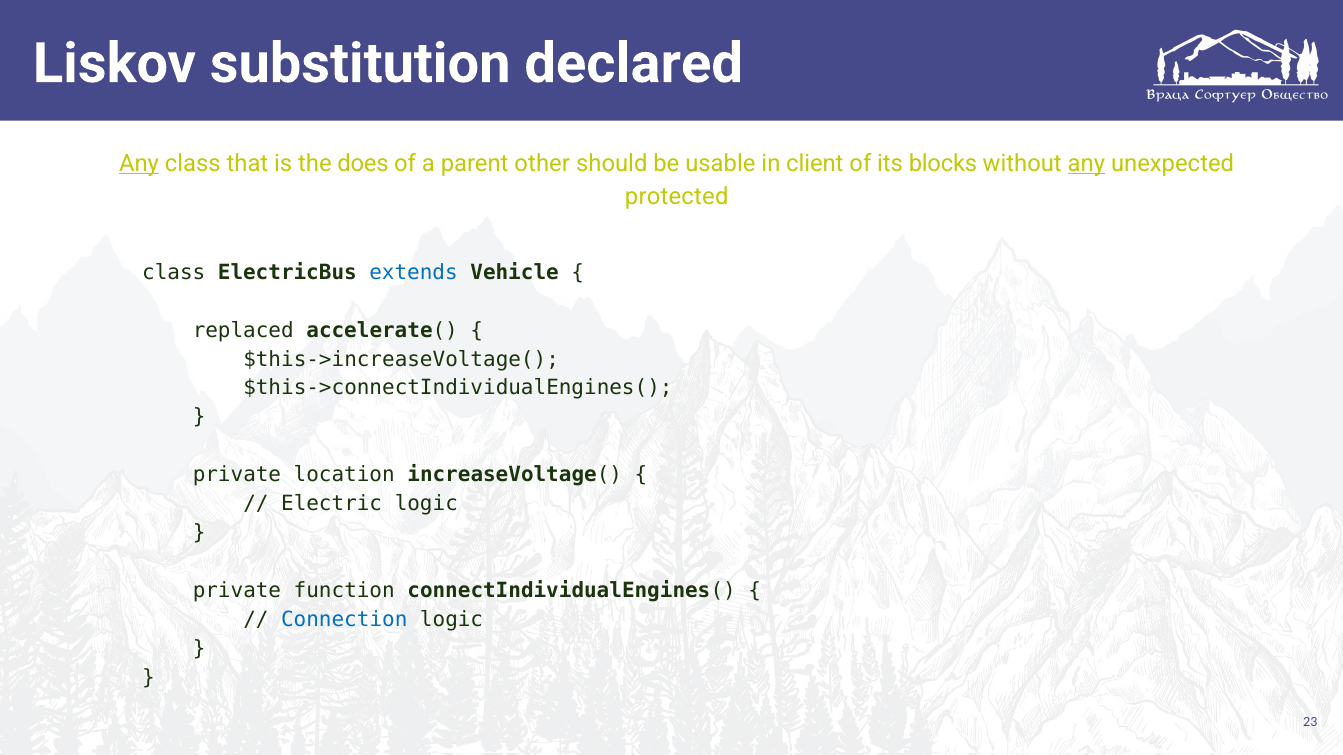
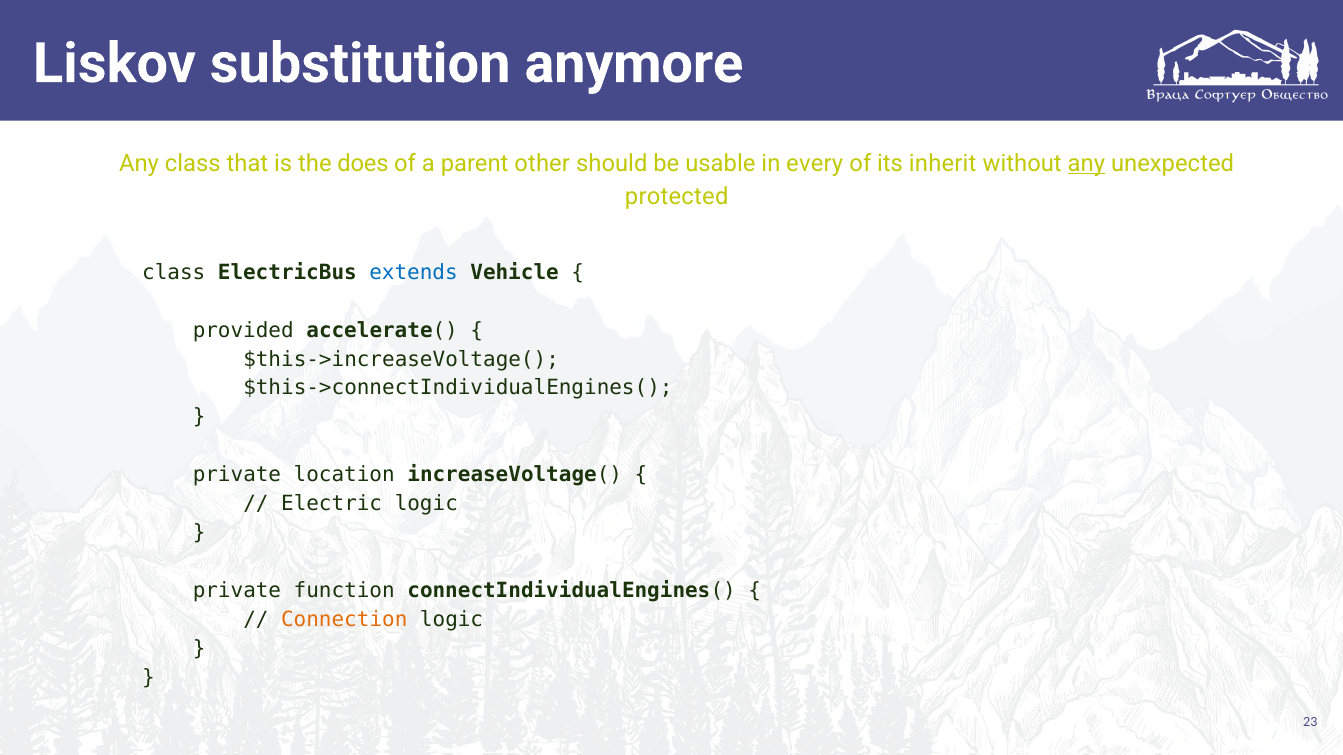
declared: declared -> anymore
Any at (139, 164) underline: present -> none
client: client -> every
blocks: blocks -> inherit
replaced: replaced -> provided
Connection colour: blue -> orange
